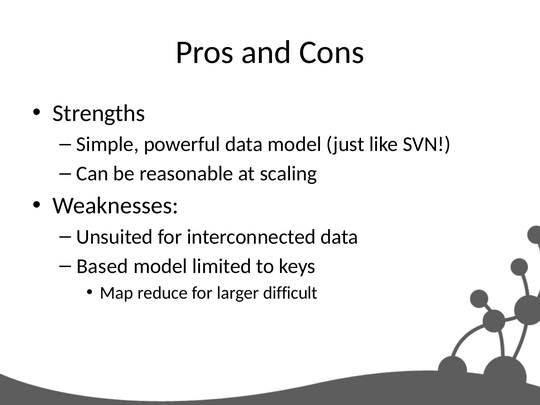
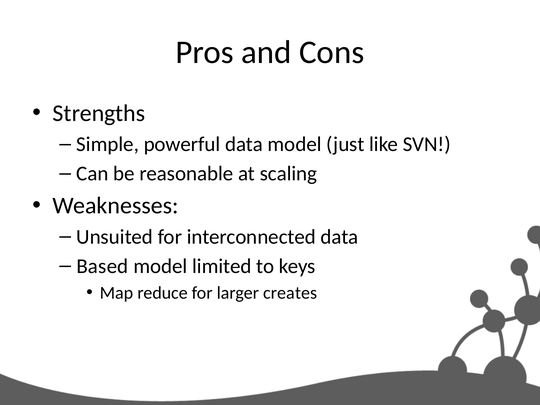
difficult: difficult -> creates
